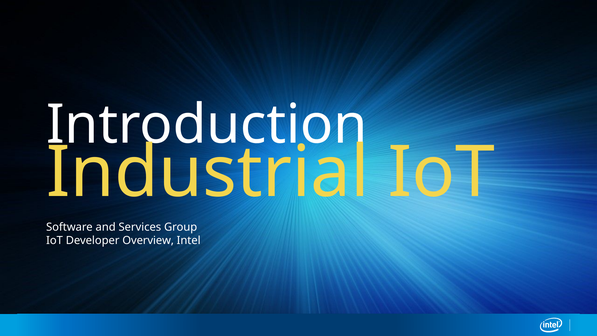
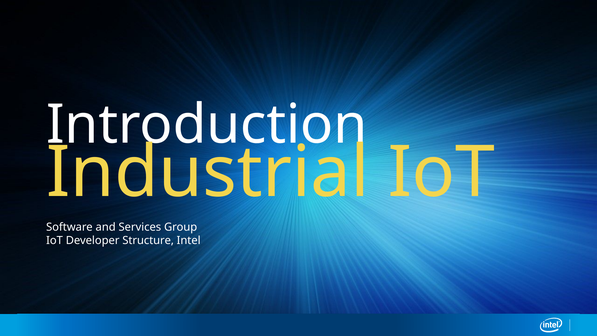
Overview: Overview -> Structure
